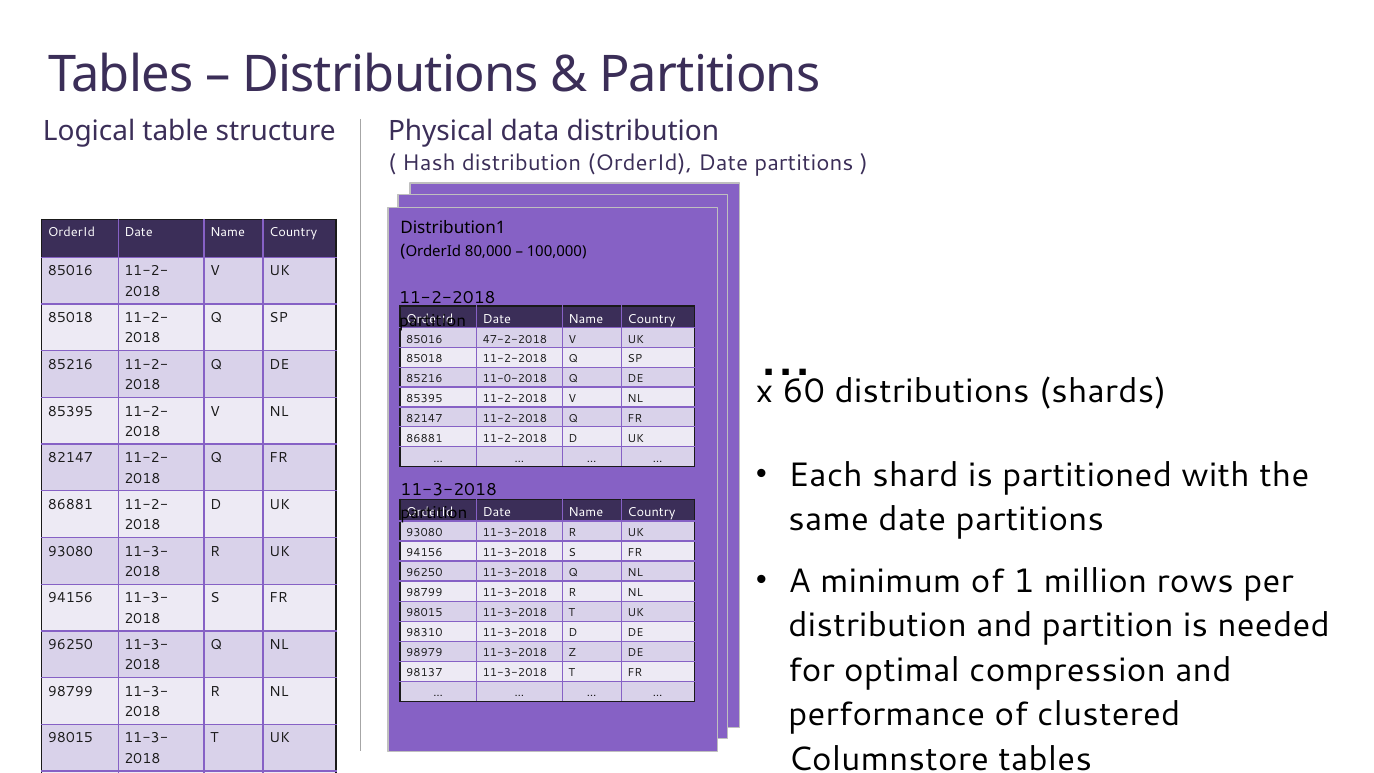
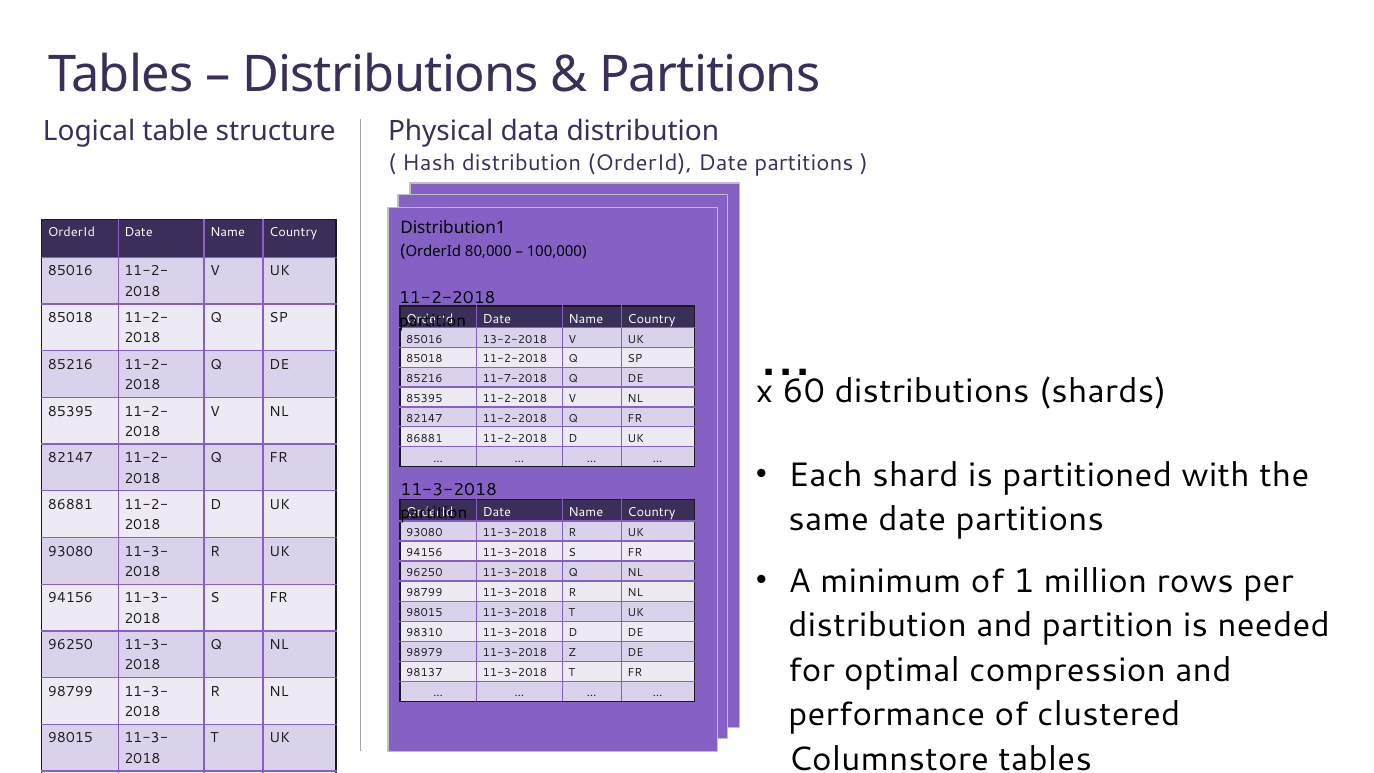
47-2-2018: 47-2-2018 -> 13-2-2018
11-0-2018: 11-0-2018 -> 11-7-2018
